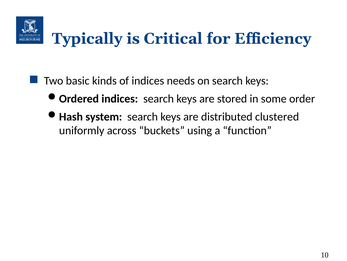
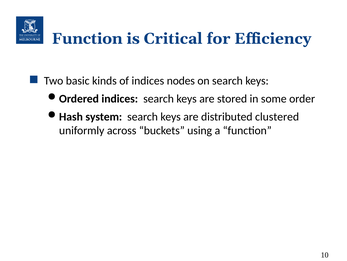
Typically at (87, 38): Typically -> Function
needs: needs -> nodes
